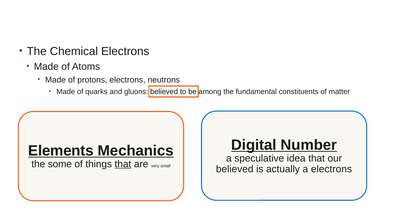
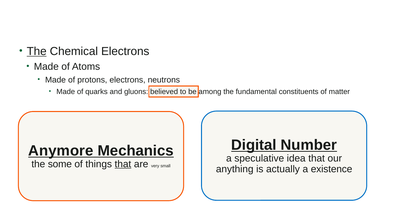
The at (37, 51) underline: none -> present
Elements: Elements -> Anymore
believed at (235, 169): believed -> anything
a electrons: electrons -> existence
